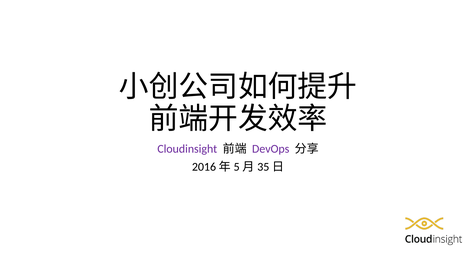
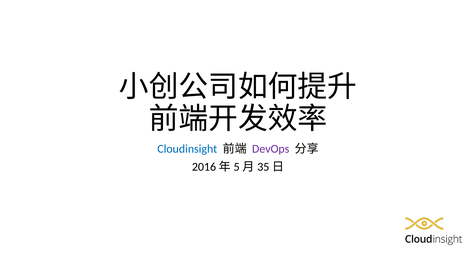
Cloudinsight colour: purple -> blue
